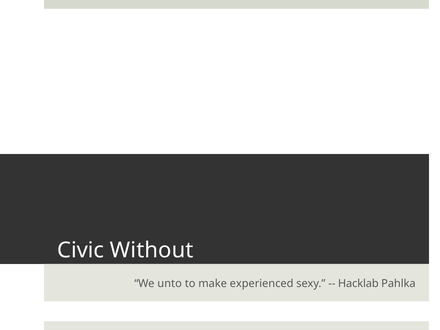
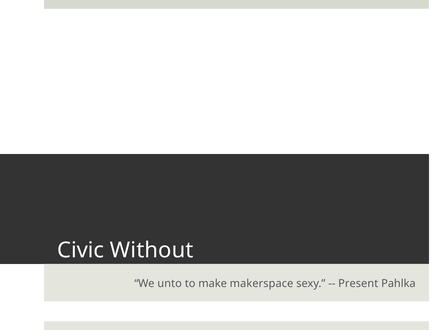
experienced: experienced -> makerspace
Hacklab: Hacklab -> Present
